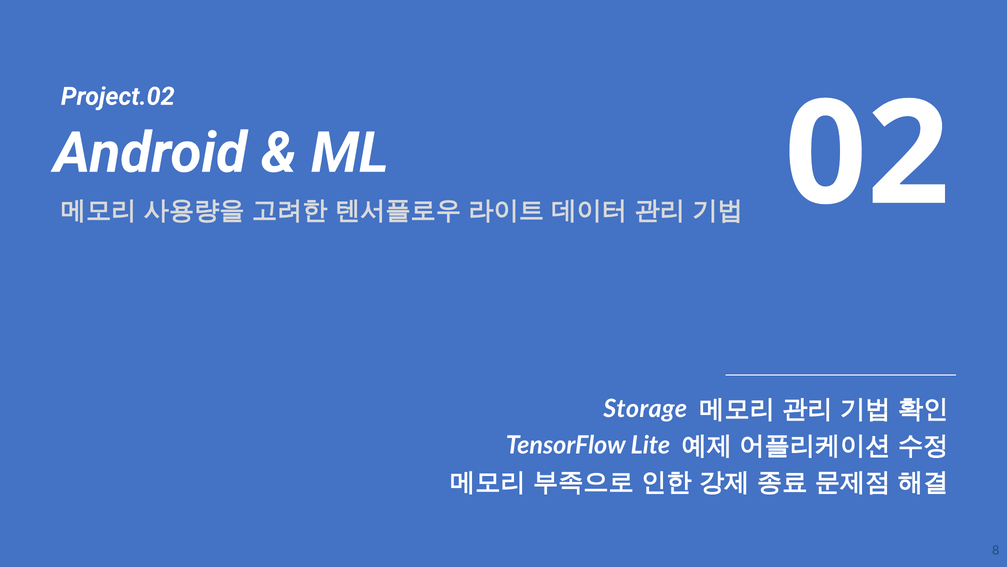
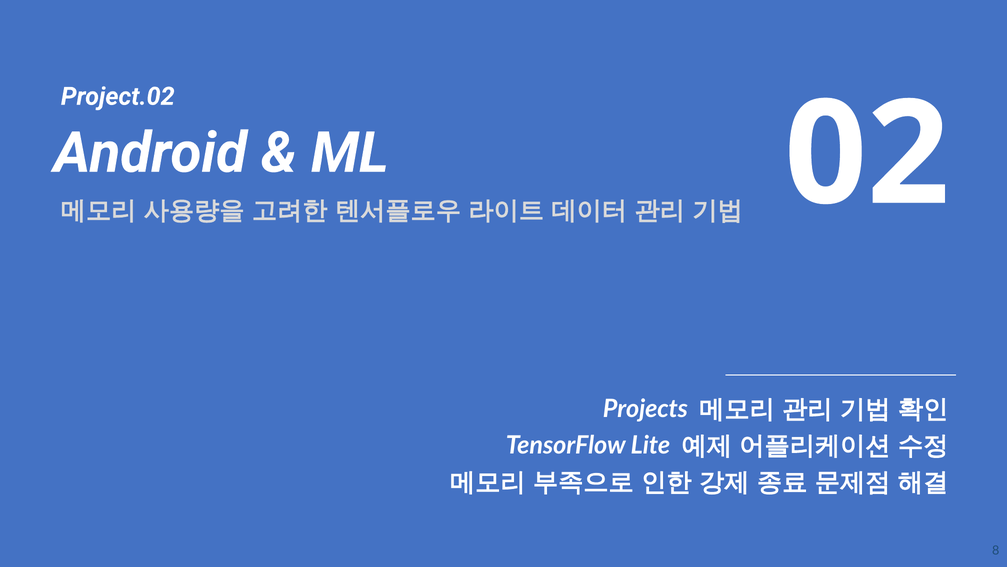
Storage: Storage -> Projects
